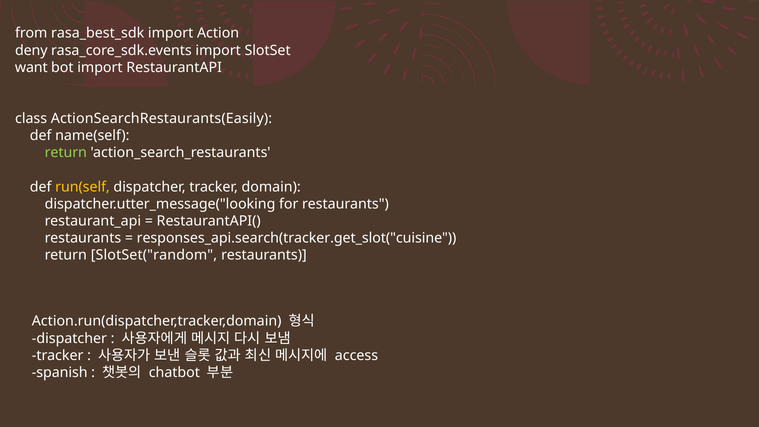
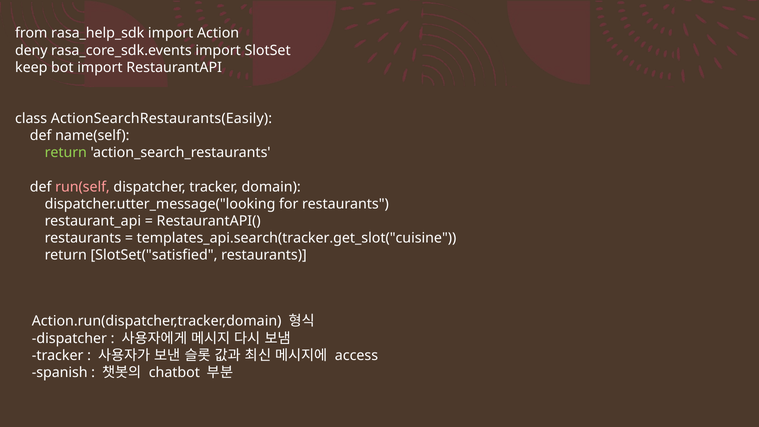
rasa_best_sdk: rasa_best_sdk -> rasa_help_sdk
want: want -> keep
run(self colour: yellow -> pink
responses_api.search(tracker.get_slot("cuisine: responses_api.search(tracker.get_slot("cuisine -> templates_api.search(tracker.get_slot("cuisine
SlotSet("random: SlotSet("random -> SlotSet("satisfied
